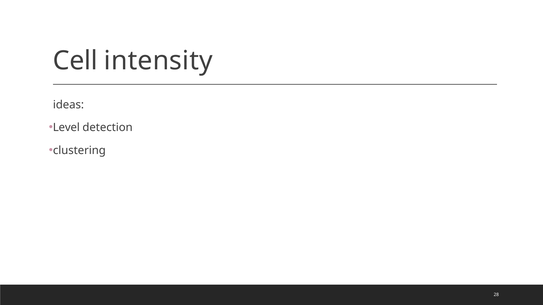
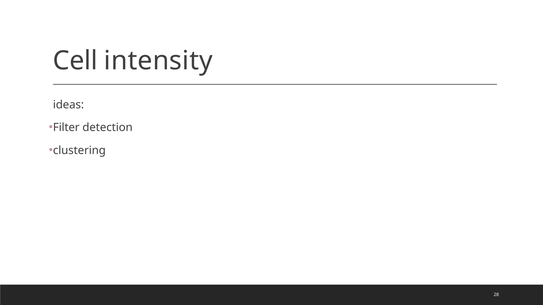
Level: Level -> Filter
